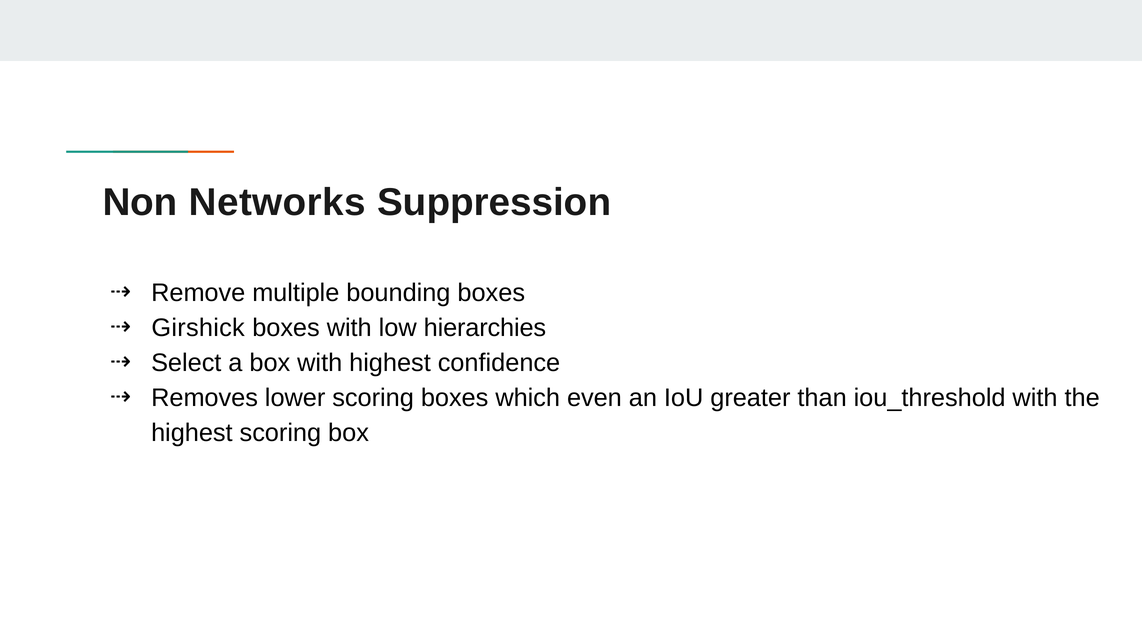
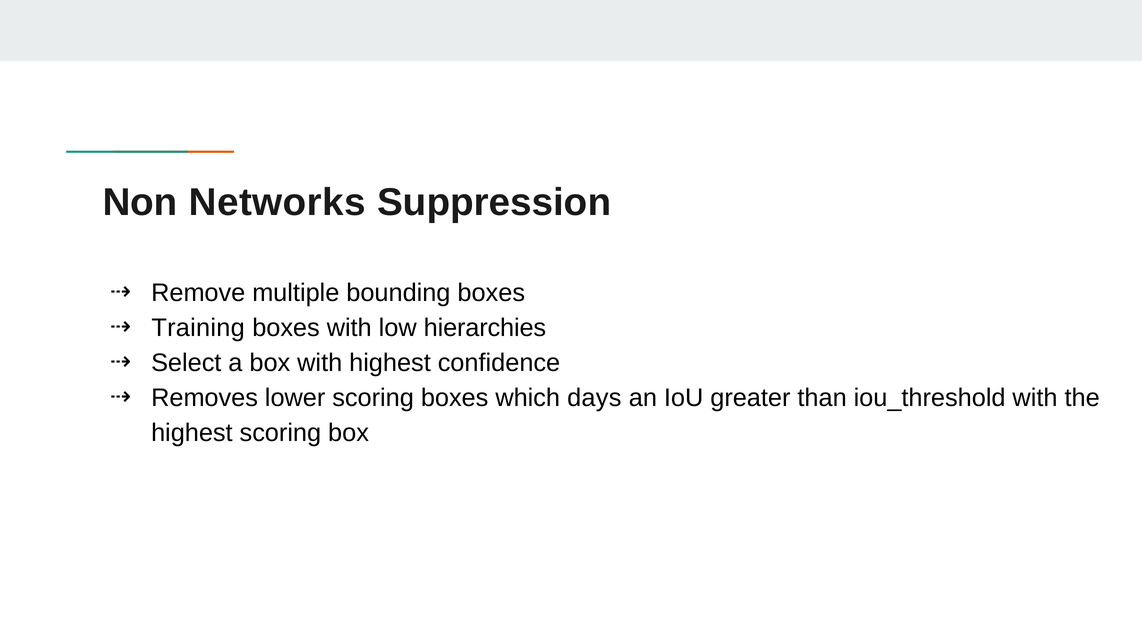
Girshick: Girshick -> Training
even: even -> days
